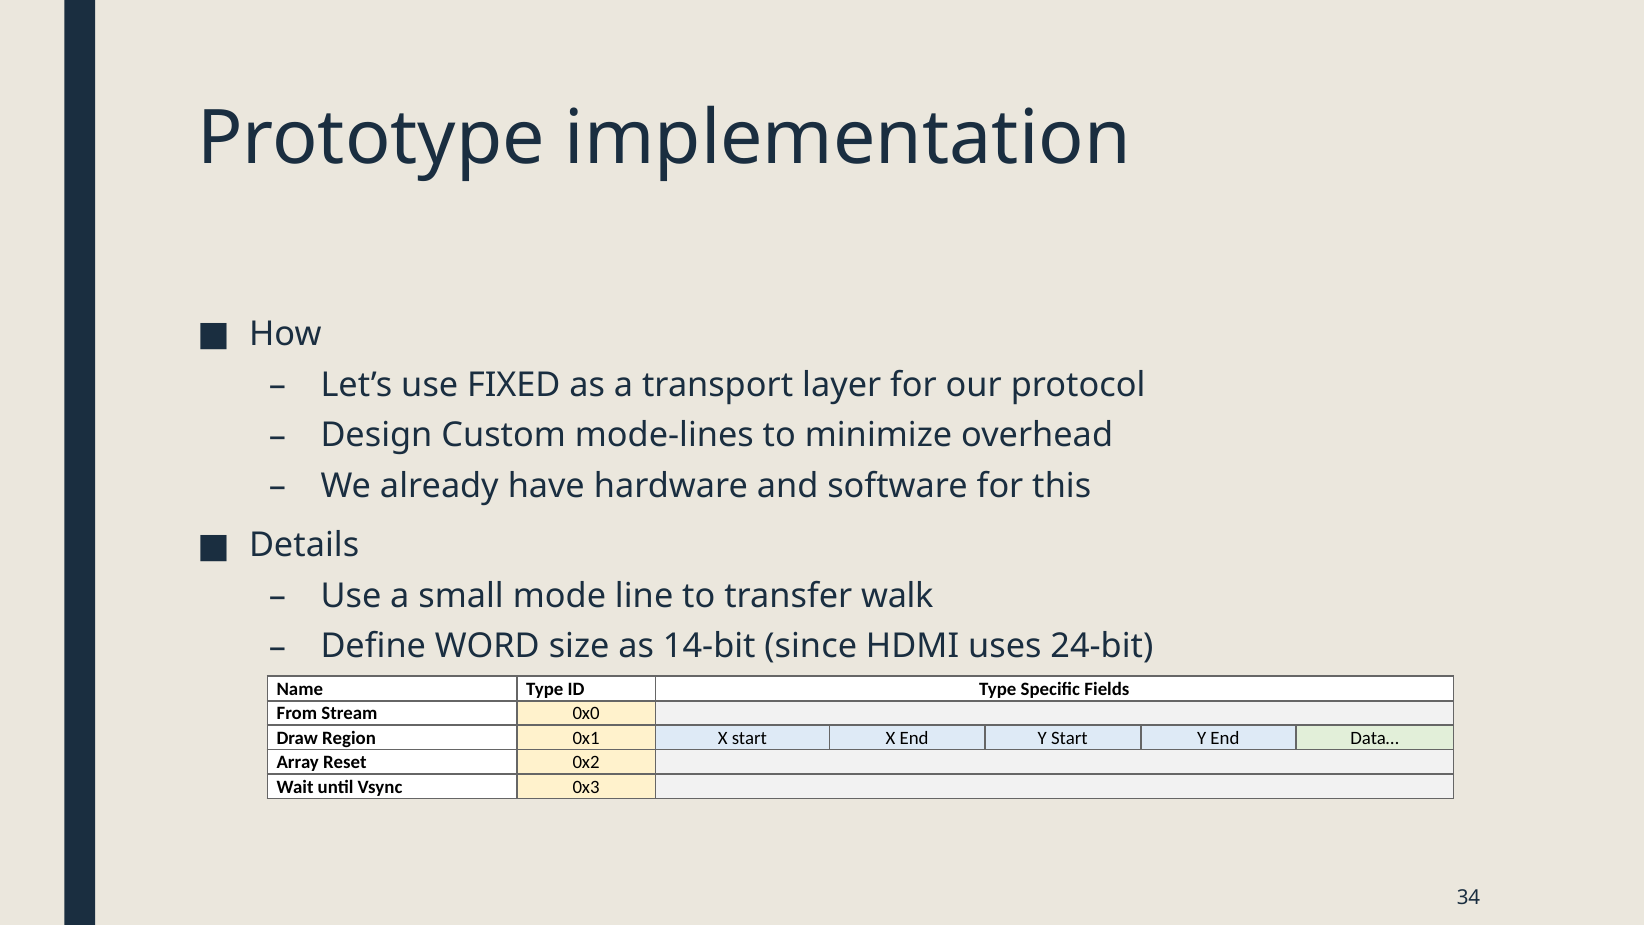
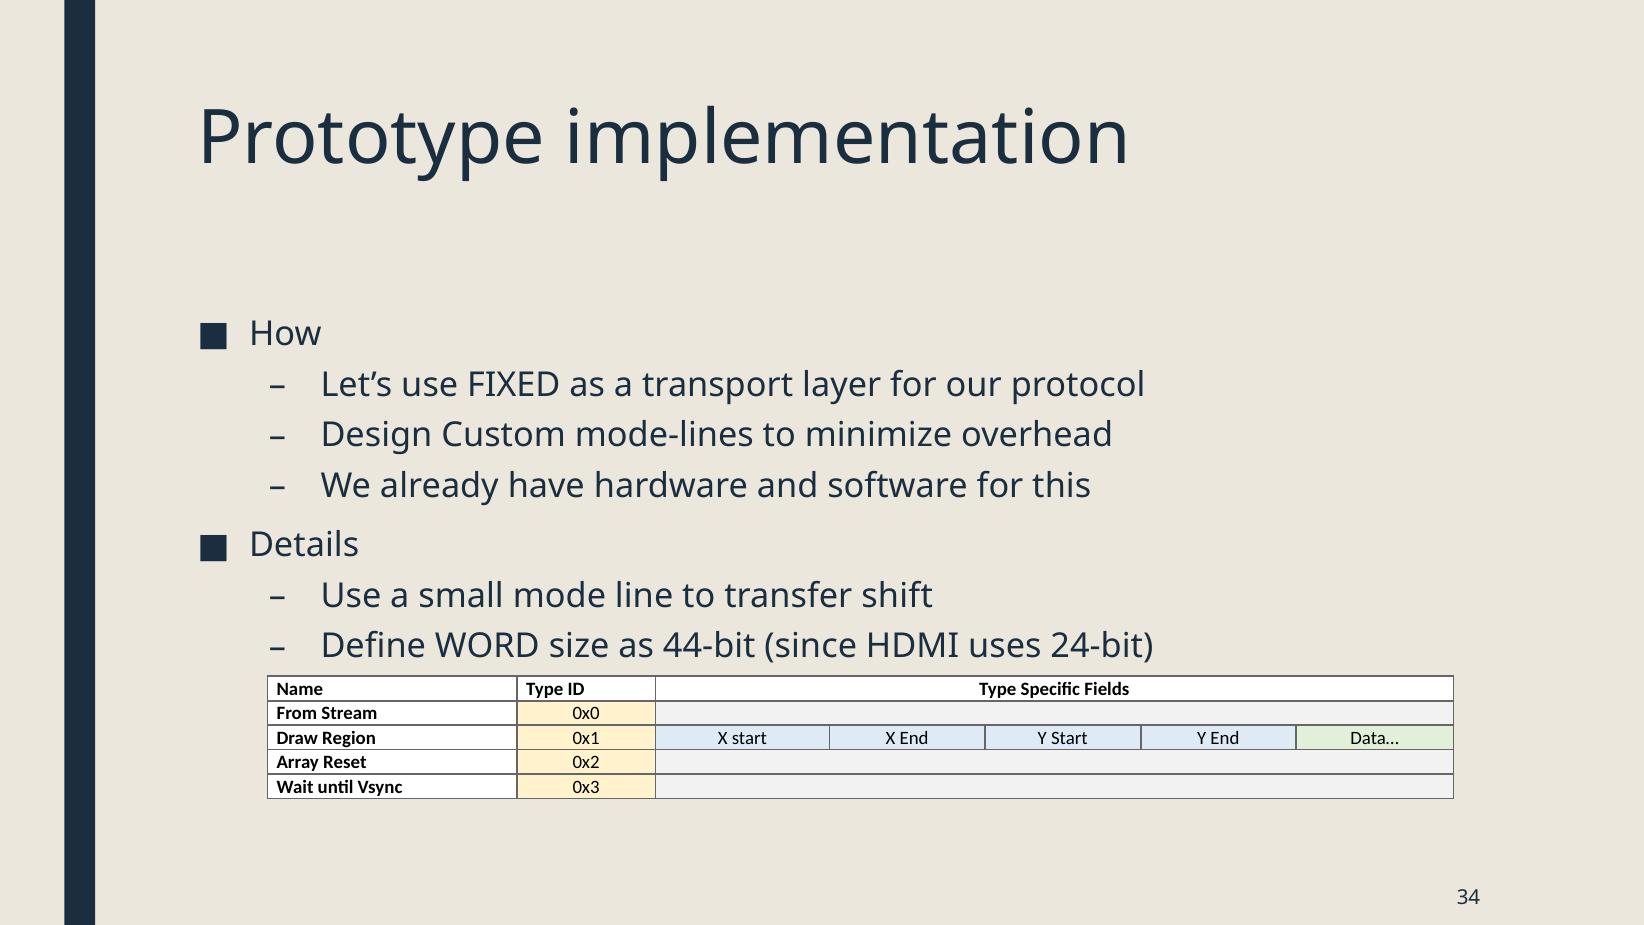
walk: walk -> shift
14-bit: 14-bit -> 44-bit
